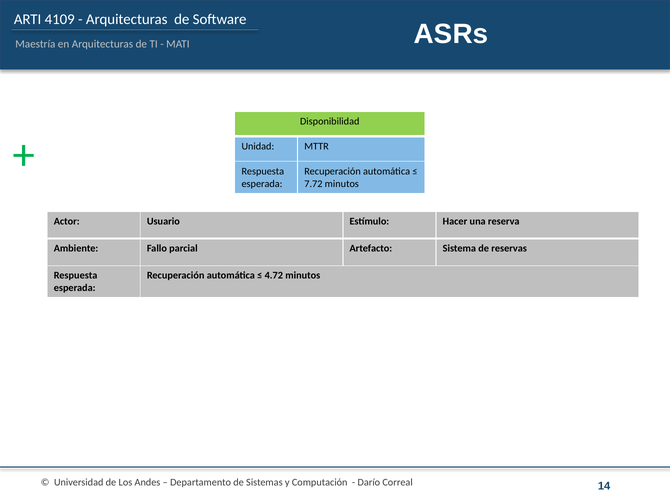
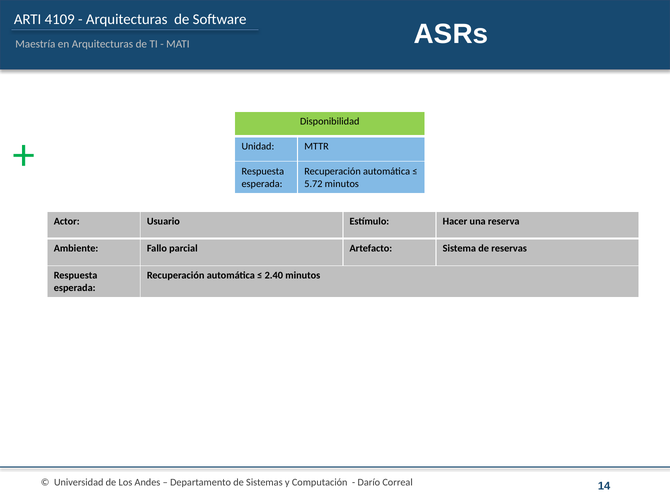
7.72: 7.72 -> 5.72
4.72: 4.72 -> 2.40
